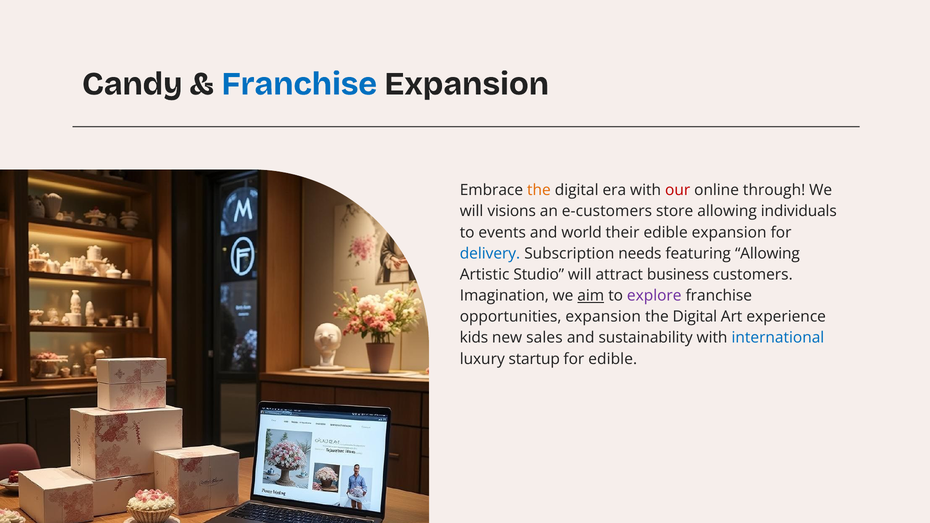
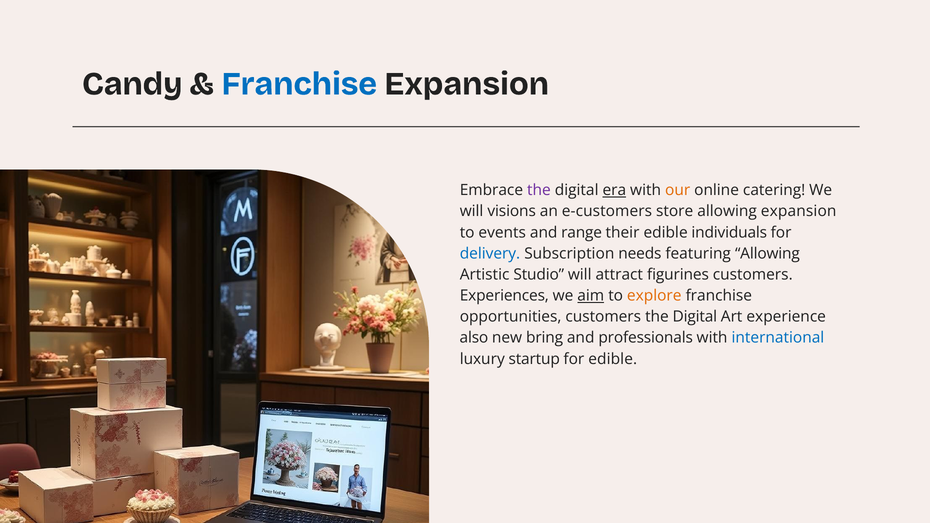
the at (539, 190) colour: orange -> purple
era underline: none -> present
our colour: red -> orange
through: through -> catering
allowing individuals: individuals -> expansion
world: world -> range
edible expansion: expansion -> individuals
business: business -> figurines
Imagination: Imagination -> Experiences
explore colour: purple -> orange
opportunities expansion: expansion -> customers
kids: kids -> also
sales: sales -> bring
sustainability: sustainability -> professionals
